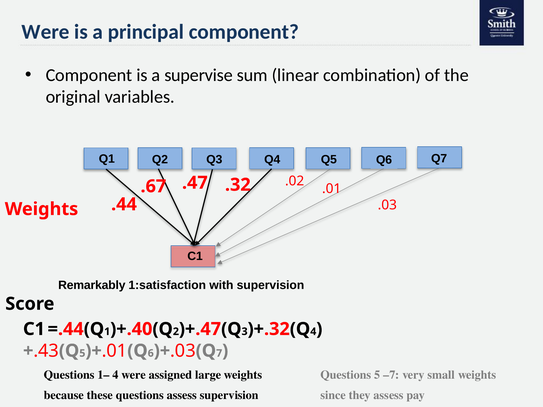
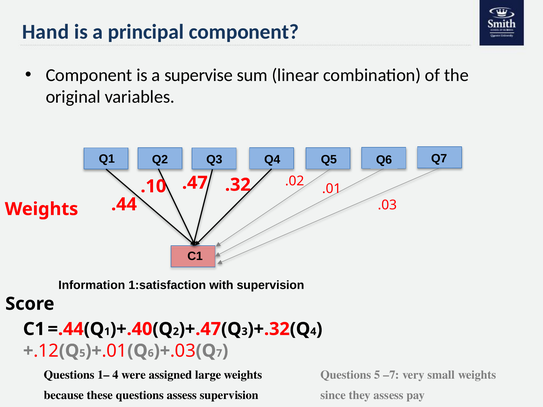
Were at (46, 32): Were -> Hand
.67: .67 -> .10
Remarkably: Remarkably -> Information
.43: .43 -> .12
